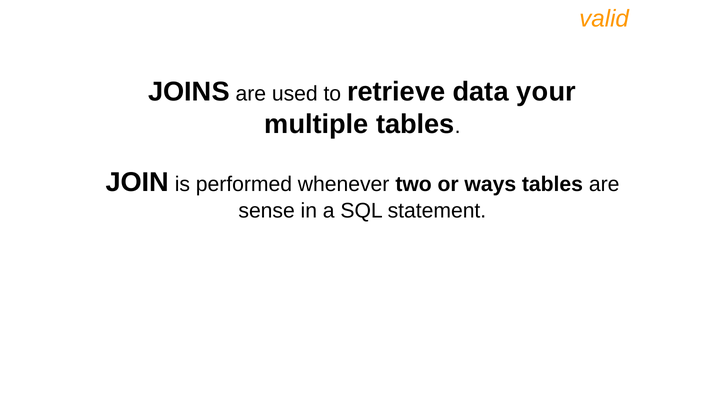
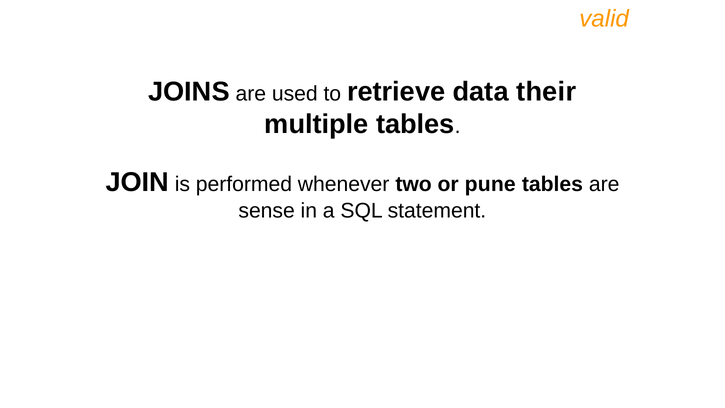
your: your -> their
ways: ways -> pune
